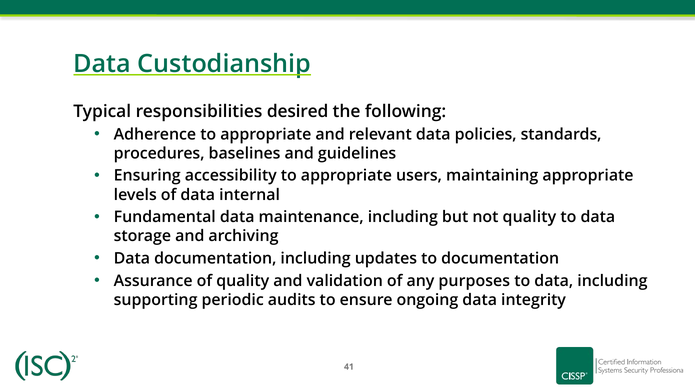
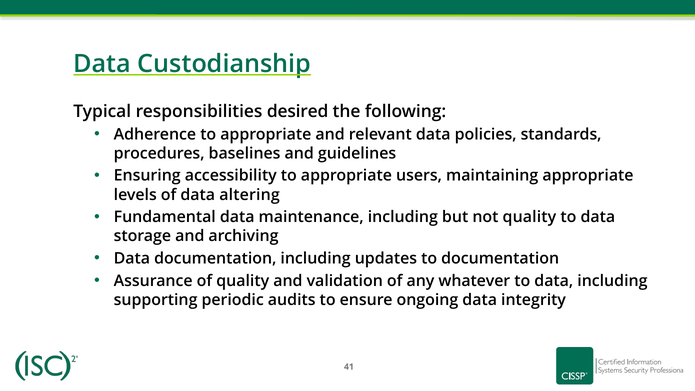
internal: internal -> altering
purposes: purposes -> whatever
